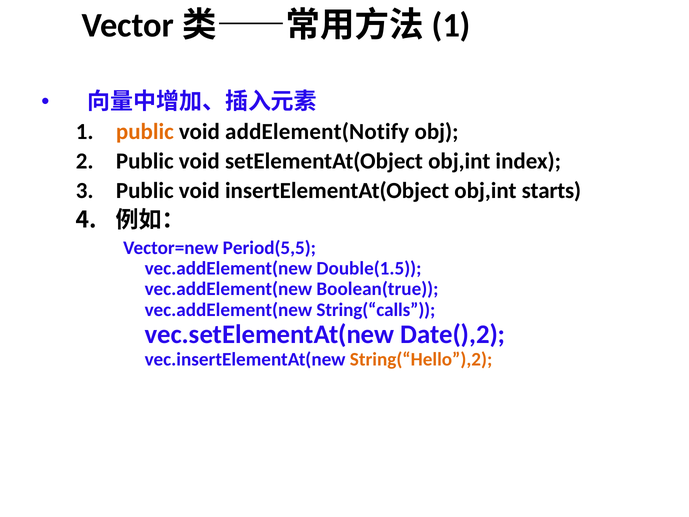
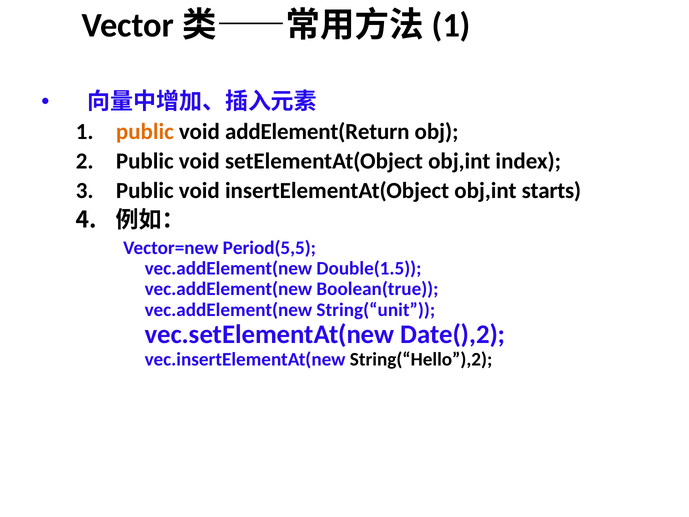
addElement(Notify: addElement(Notify -> addElement(Return
String(“calls: String(“calls -> String(“unit
String(“Hello”),2 colour: orange -> black
